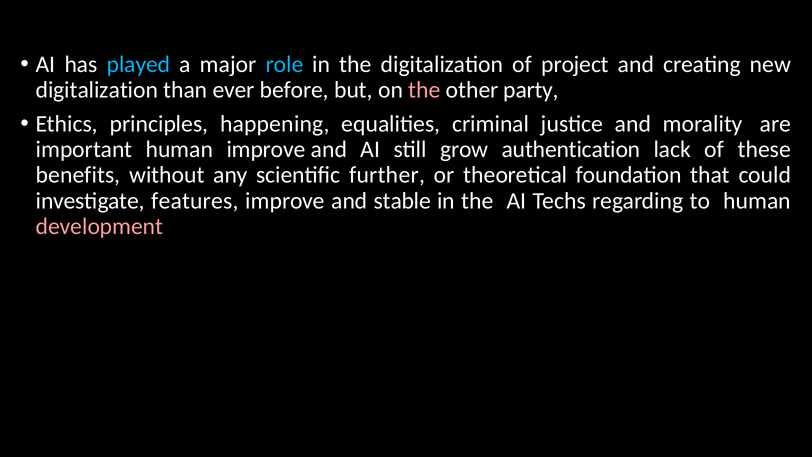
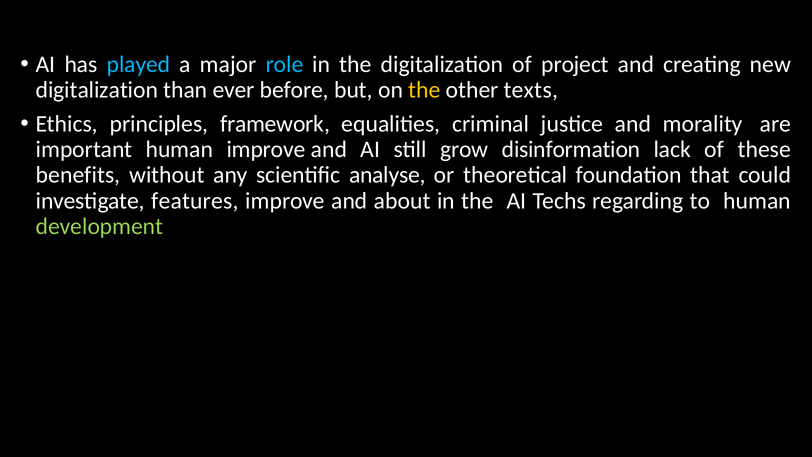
the at (424, 90) colour: pink -> yellow
party: party -> texts
happening: happening -> framework
authentication: authentication -> disinformation
further: further -> analyse
stable: stable -> about
development colour: pink -> light green
